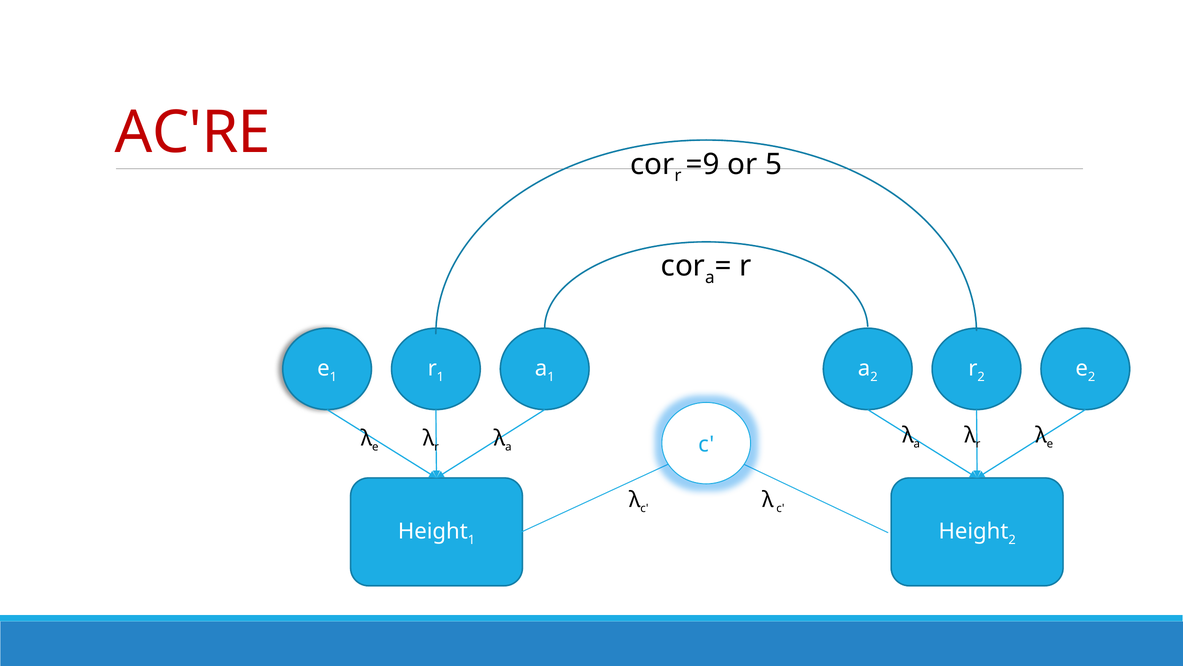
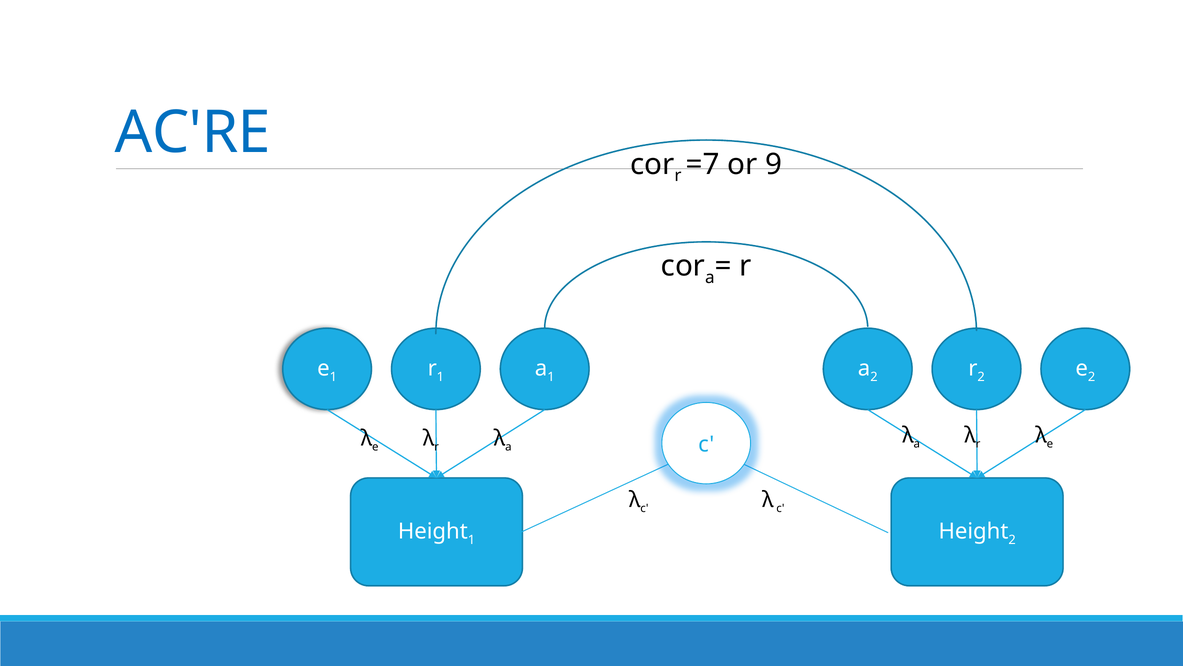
AC'RE colour: red -> blue
=9: =9 -> =7
5: 5 -> 9
